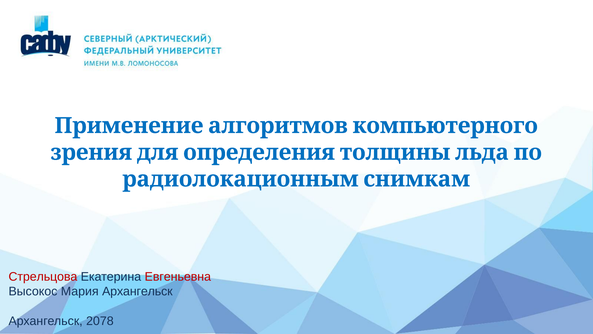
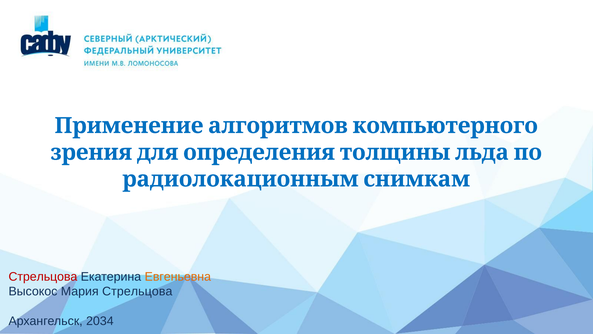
Евгеньевна colour: red -> orange
Мария Архангельск: Архангельск -> Стрельцова
2078: 2078 -> 2034
